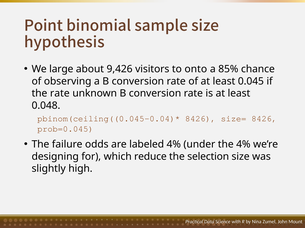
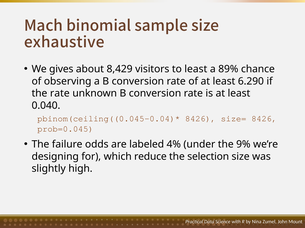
Point: Point -> Mach
hypothesis: hypothesis -> exhaustive
large: large -> gives
9,426: 9,426 -> 8,429
to onto: onto -> least
85%: 85% -> 89%
0.045: 0.045 -> 6.290
0.048: 0.048 -> 0.040
the 4%: 4% -> 9%
